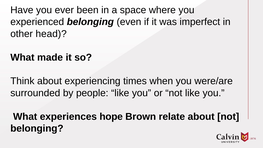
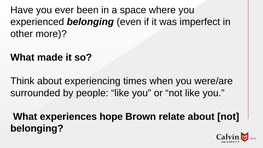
head: head -> more
